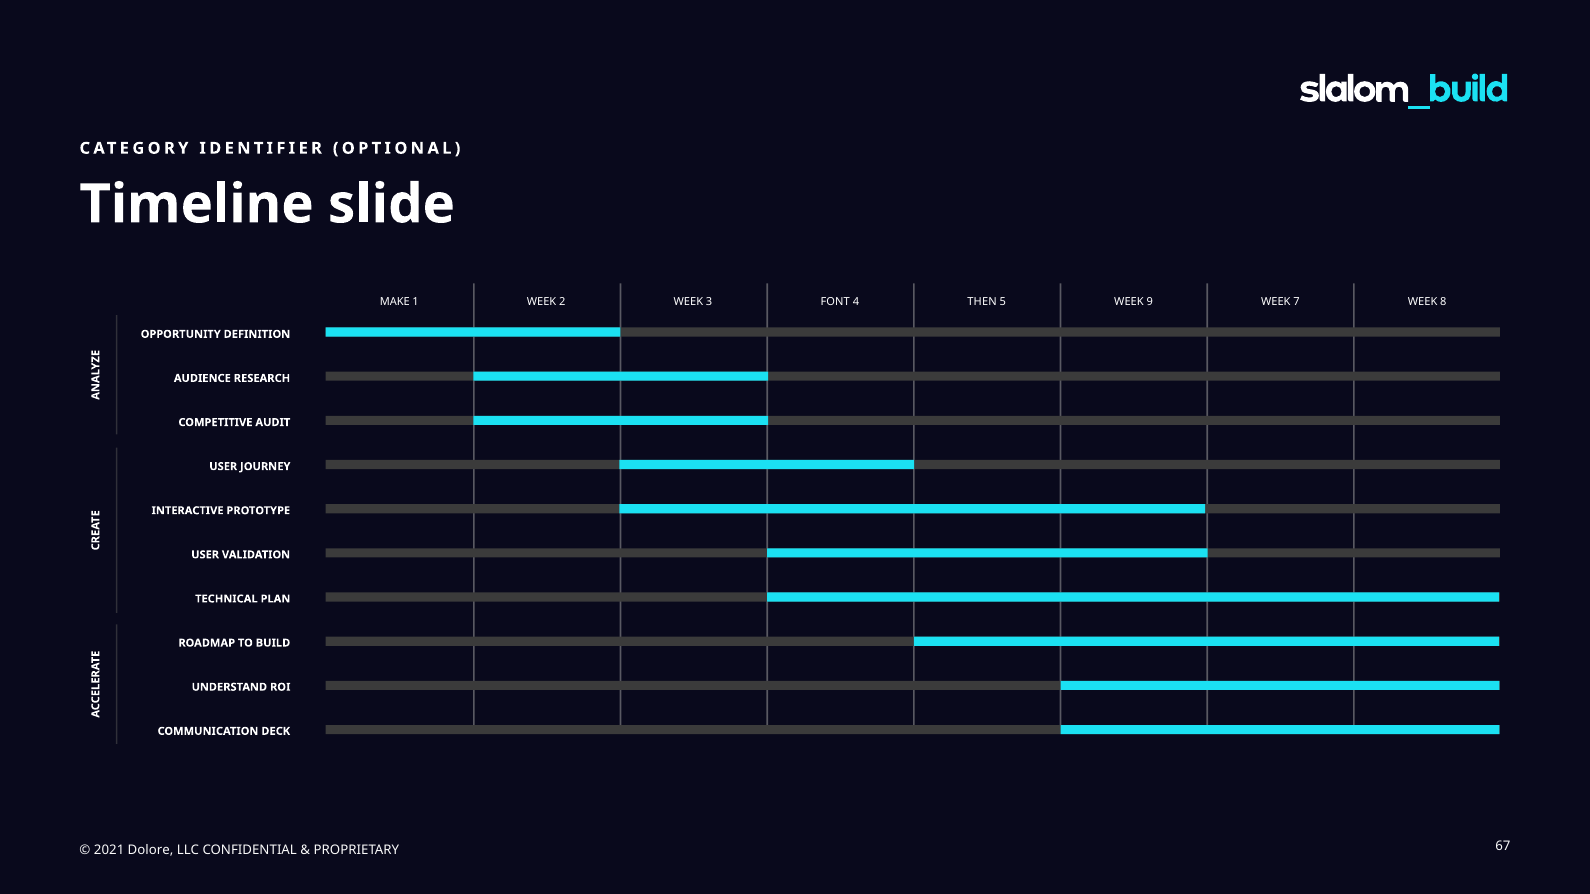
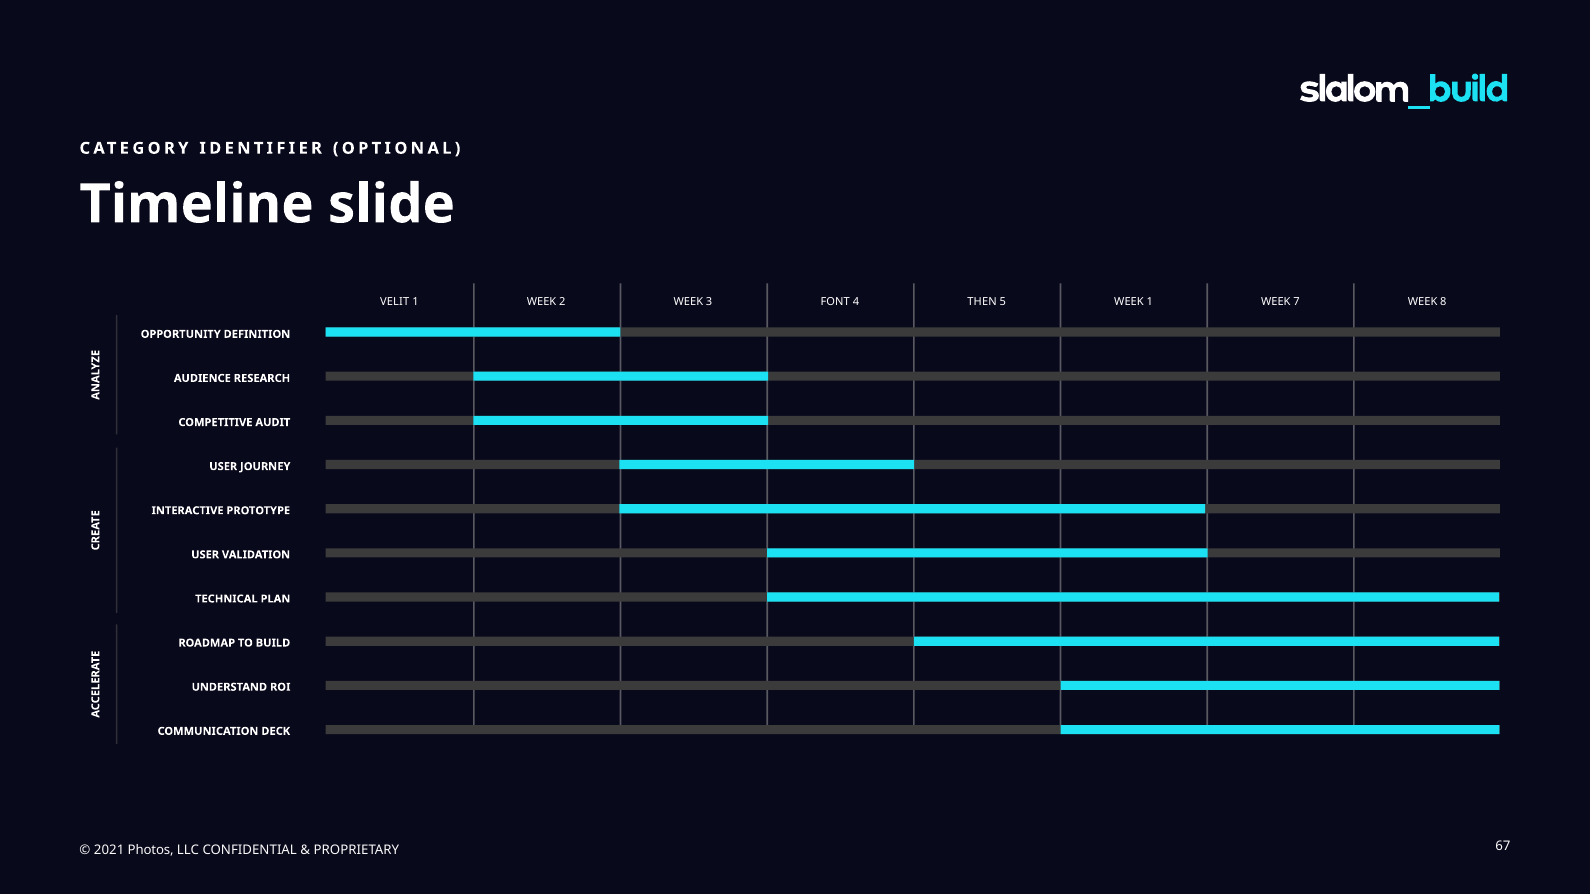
MAKE: MAKE -> VELIT
WEEK 9: 9 -> 1
Dolore: Dolore -> Photos
